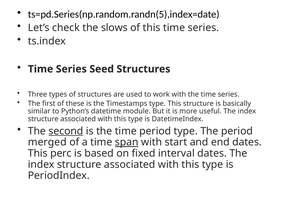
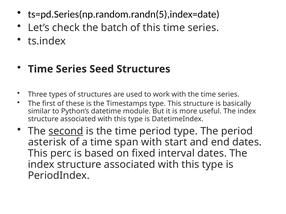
slows: slows -> batch
merged: merged -> asterisk
span underline: present -> none
